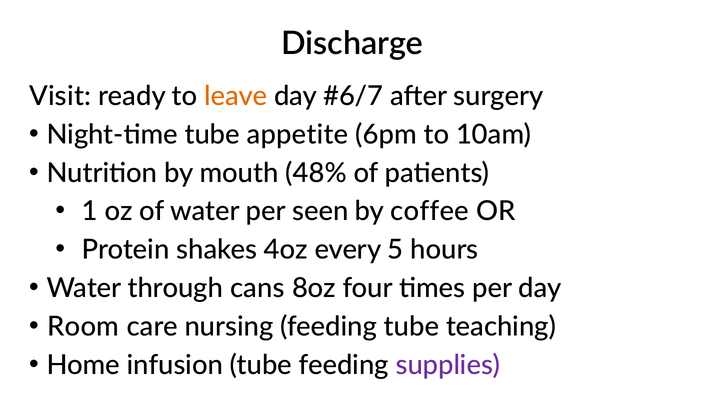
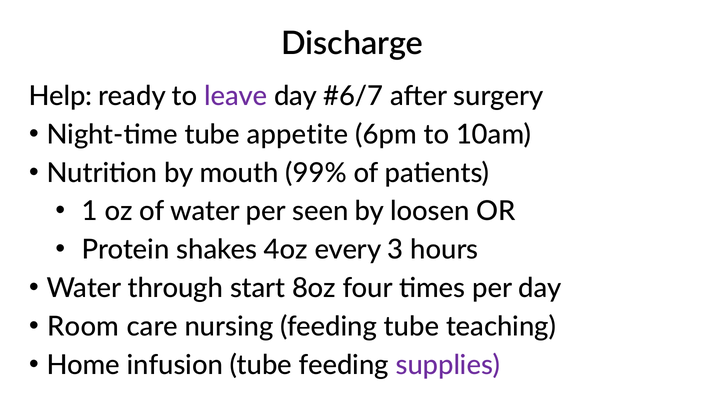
Visit: Visit -> Help
leave colour: orange -> purple
48%: 48% -> 99%
coffee: coffee -> loosen
5: 5 -> 3
cans: cans -> start
